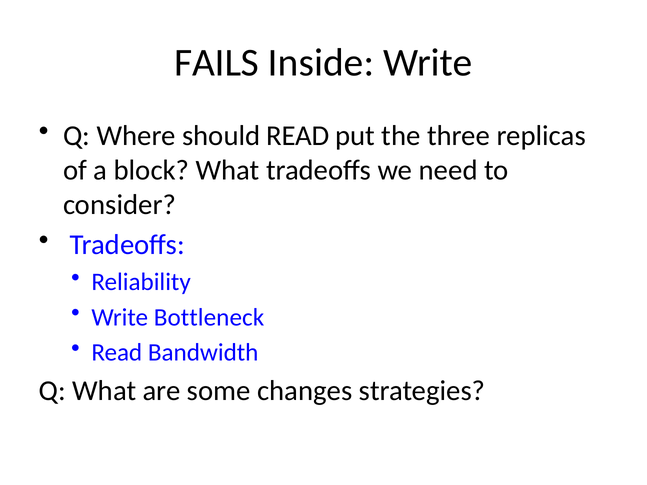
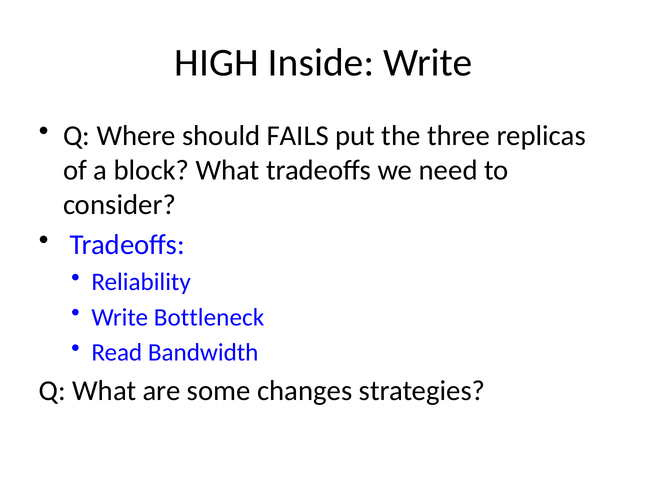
FAILS: FAILS -> HIGH
should READ: READ -> FAILS
